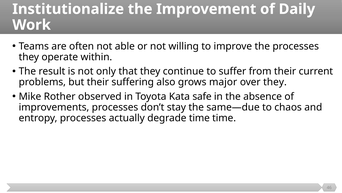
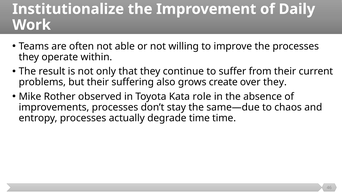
major: major -> create
safe: safe -> role
